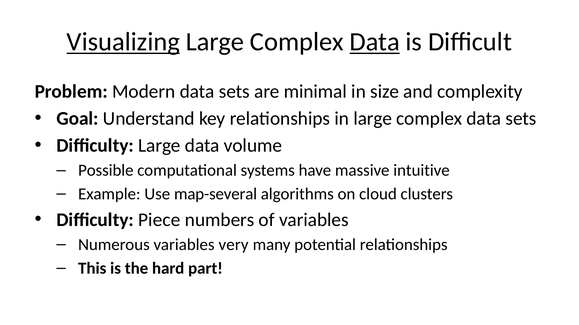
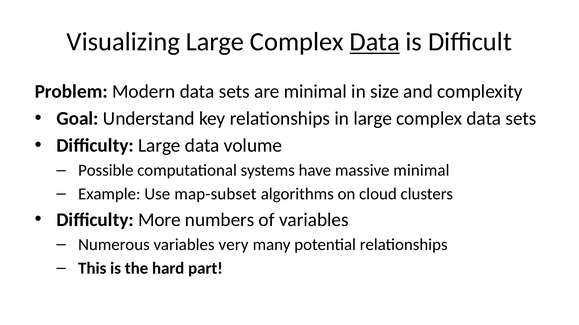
Visualizing underline: present -> none
massive intuitive: intuitive -> minimal
map-several: map-several -> map-subset
Piece: Piece -> More
